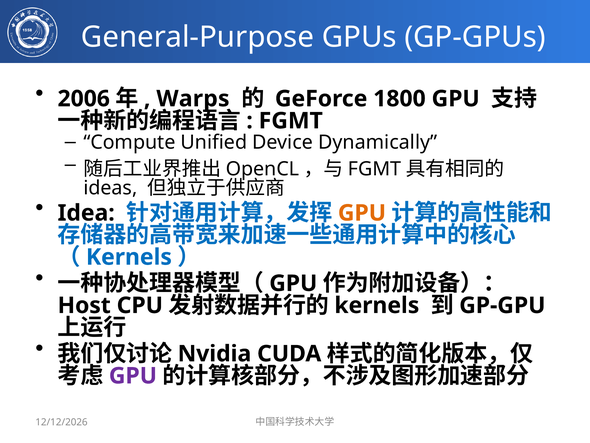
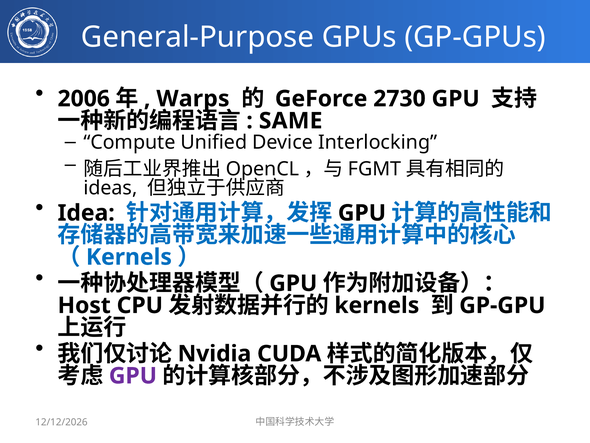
1800: 1800 -> 2730
FGMT at (291, 121): FGMT -> SAME
Dynamically: Dynamically -> Interlocking
GPU at (362, 213) colour: orange -> black
